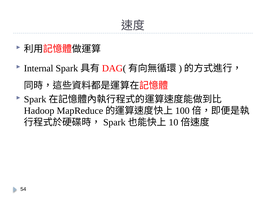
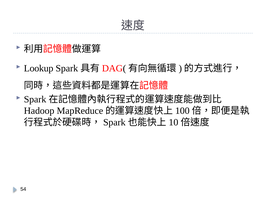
Internal: Internal -> Lookup
